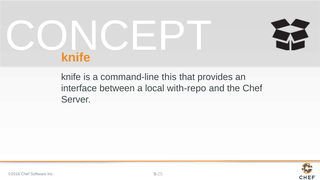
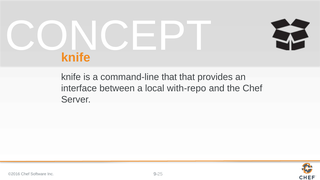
command-line this: this -> that
